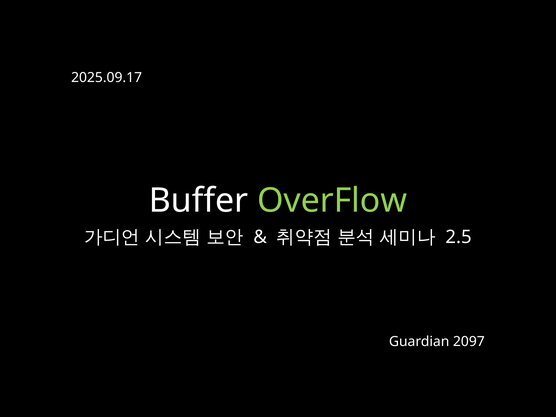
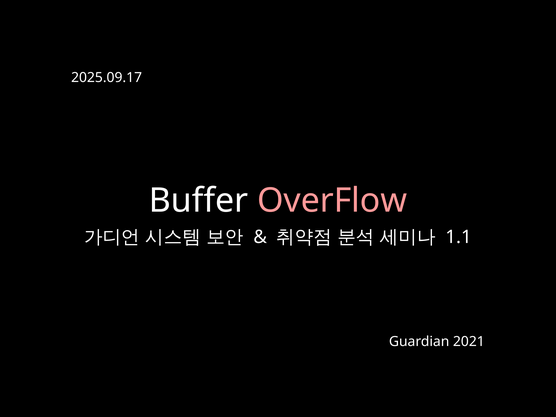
OverFlow colour: light green -> pink
2.5: 2.5 -> 1.1
2097: 2097 -> 2021
